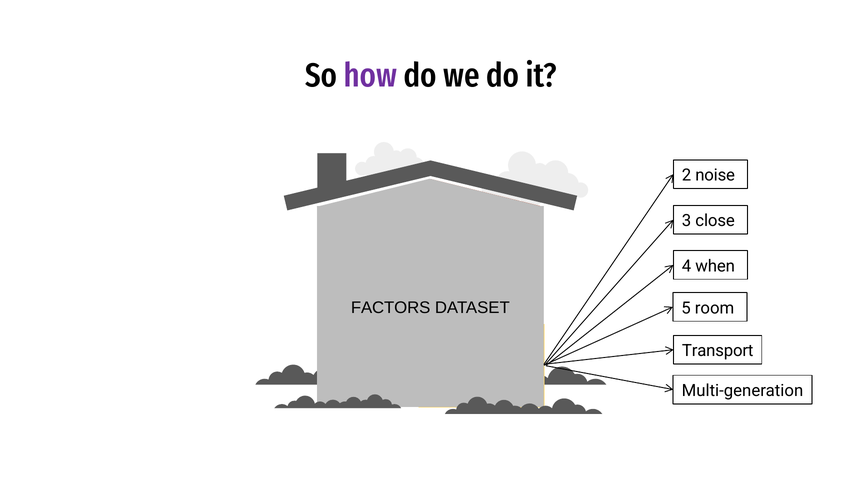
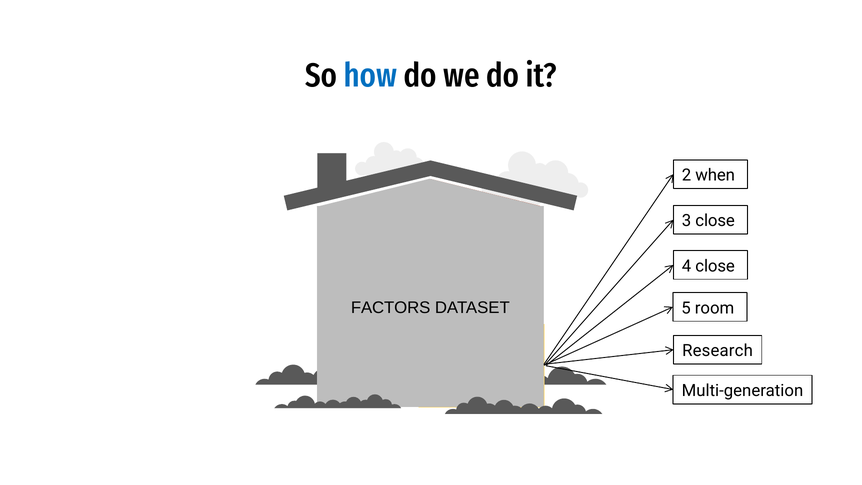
how colour: purple -> blue
noise: noise -> when
4 when: when -> close
Transport: Transport -> Research
